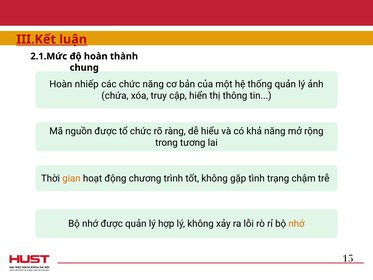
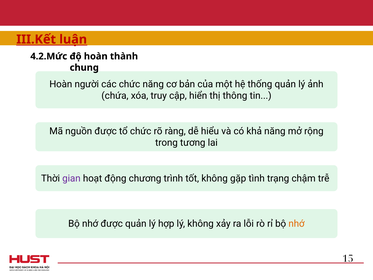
2.1.Mức: 2.1.Mức -> 4.2.Mức
nhiếp: nhiếp -> người
gian colour: orange -> purple
